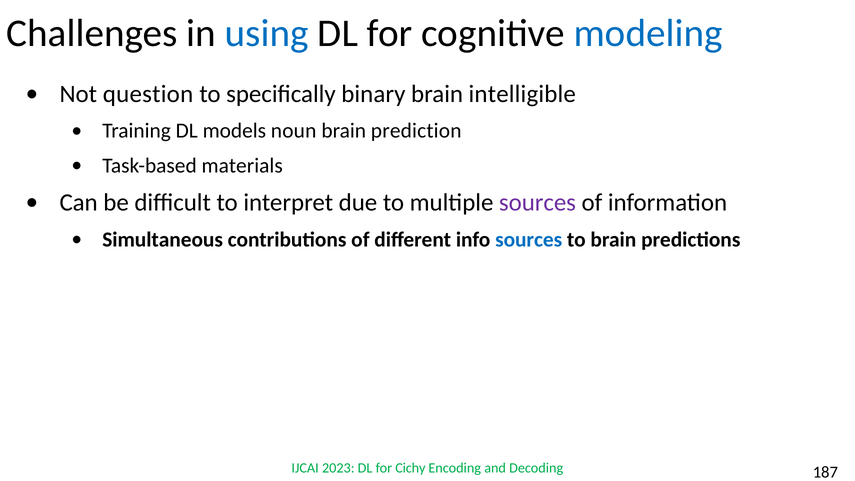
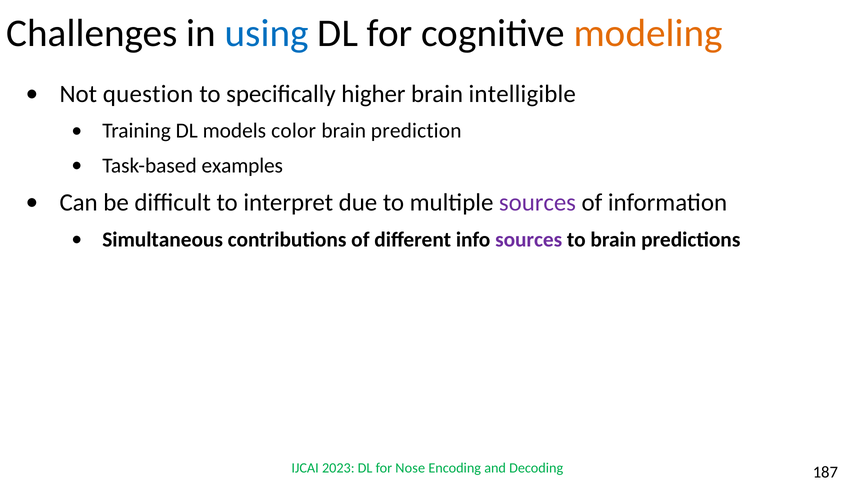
modeling colour: blue -> orange
binary: binary -> higher
noun: noun -> color
materials: materials -> examples
sources at (529, 239) colour: blue -> purple
Cichy: Cichy -> Nose
